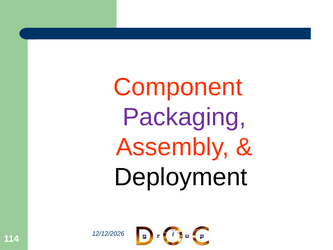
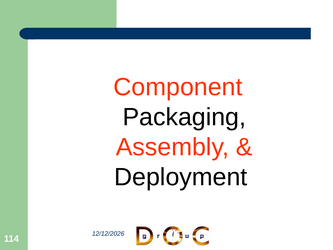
Packaging colour: purple -> black
